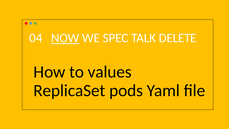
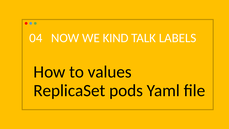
NOW underline: present -> none
SPEC: SPEC -> KIND
DELETE: DELETE -> LABELS
